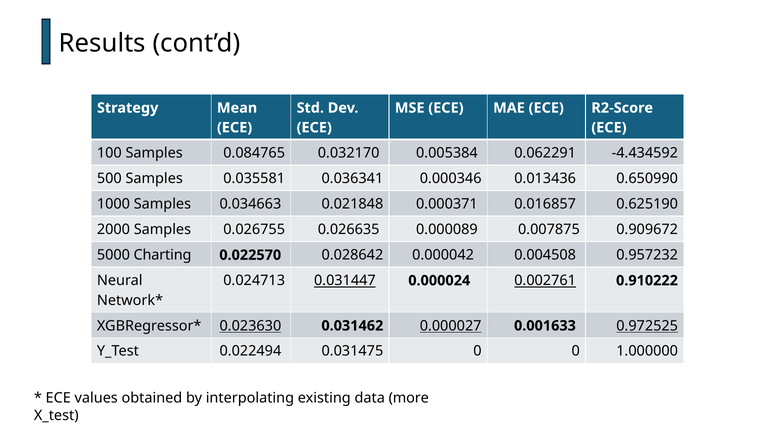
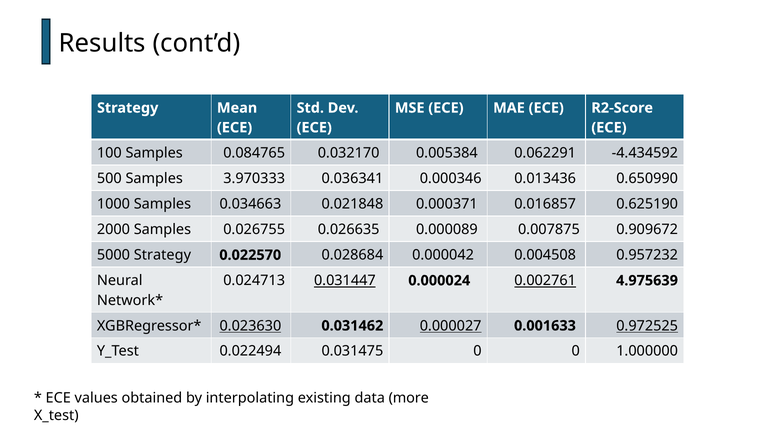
0.035581: 0.035581 -> 3.970333
5000 Charting: Charting -> Strategy
0.028642: 0.028642 -> 0.028684
0.910222: 0.910222 -> 4.975639
